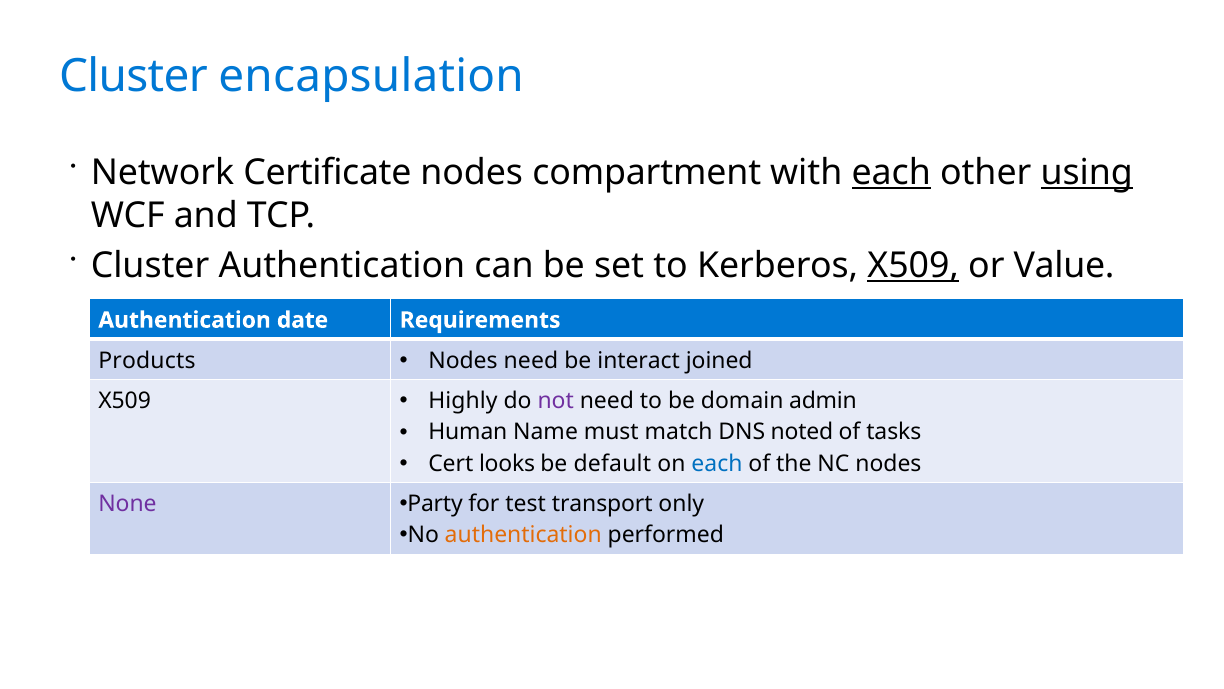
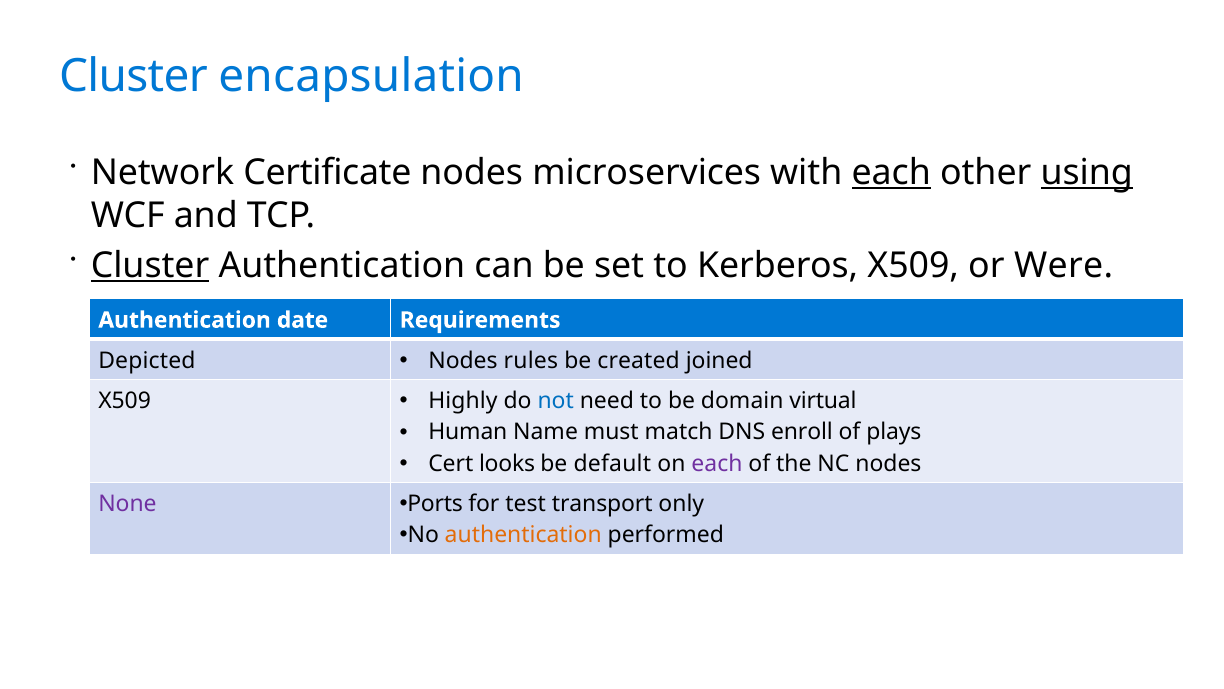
compartment: compartment -> microservices
Cluster at (150, 265) underline: none -> present
X509 at (913, 265) underline: present -> none
Value: Value -> Were
Products: Products -> Depicted
Nodes need: need -> rules
interact: interact -> created
not colour: purple -> blue
admin: admin -> virtual
noted: noted -> enroll
tasks: tasks -> plays
each at (717, 463) colour: blue -> purple
Party: Party -> Ports
